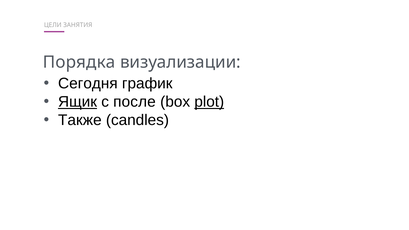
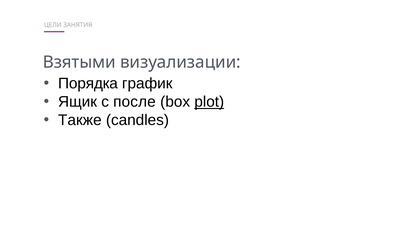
Порядка: Порядка -> Взятыми
Сегодня: Сегодня -> Порядка
Ящик underline: present -> none
